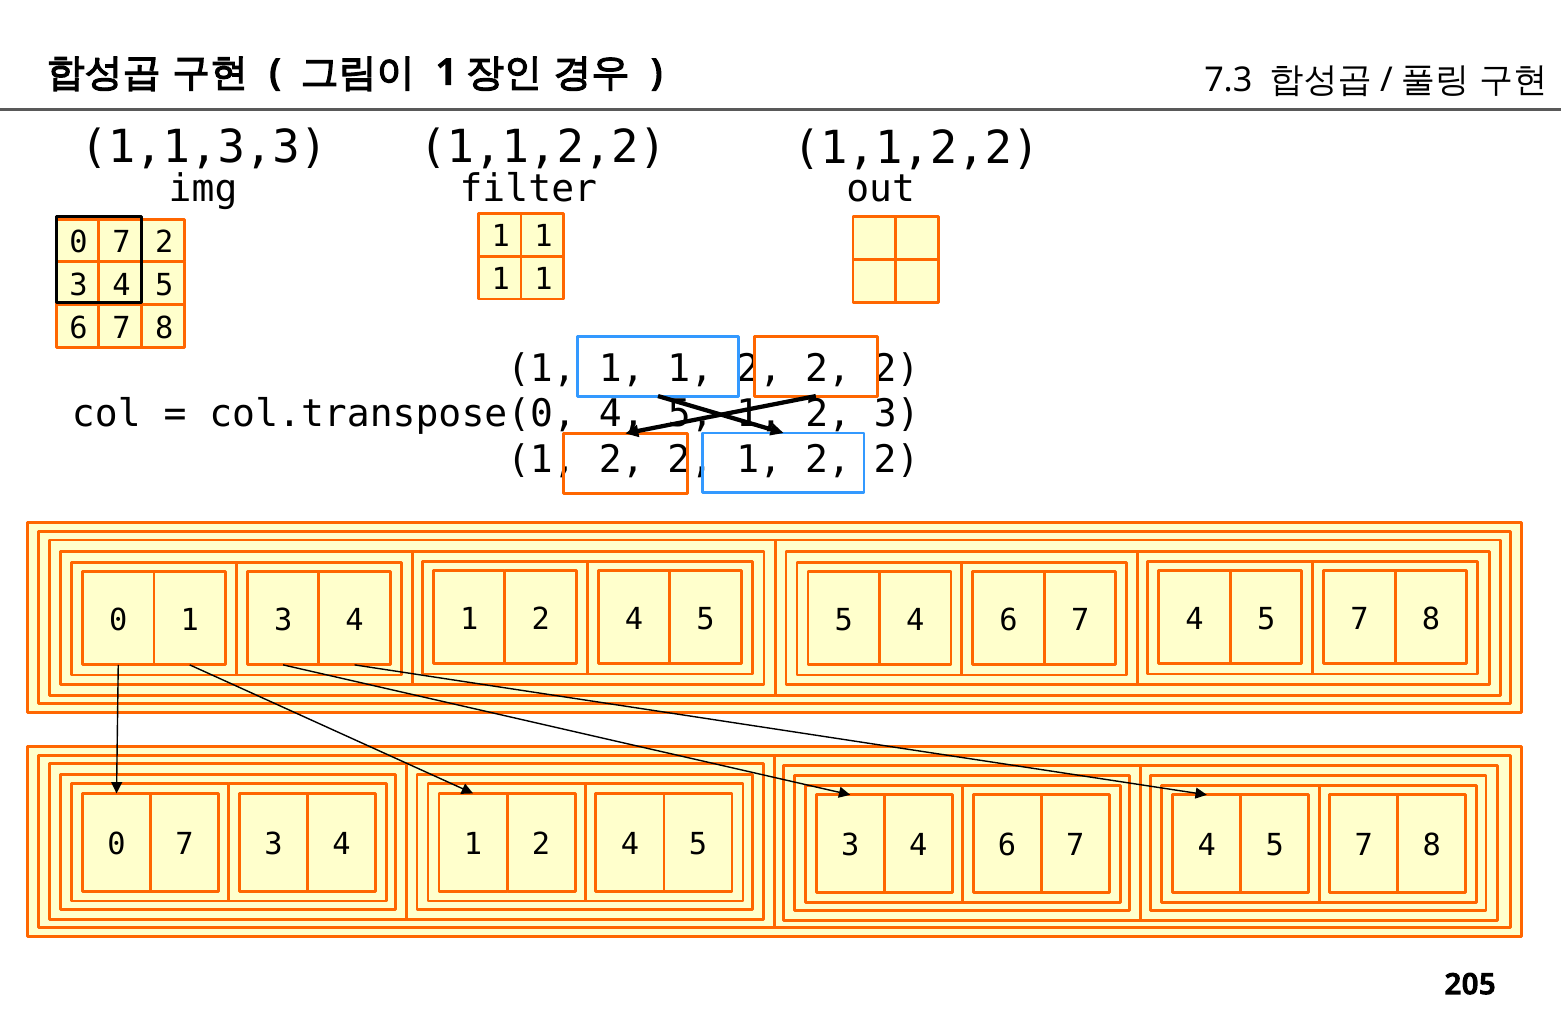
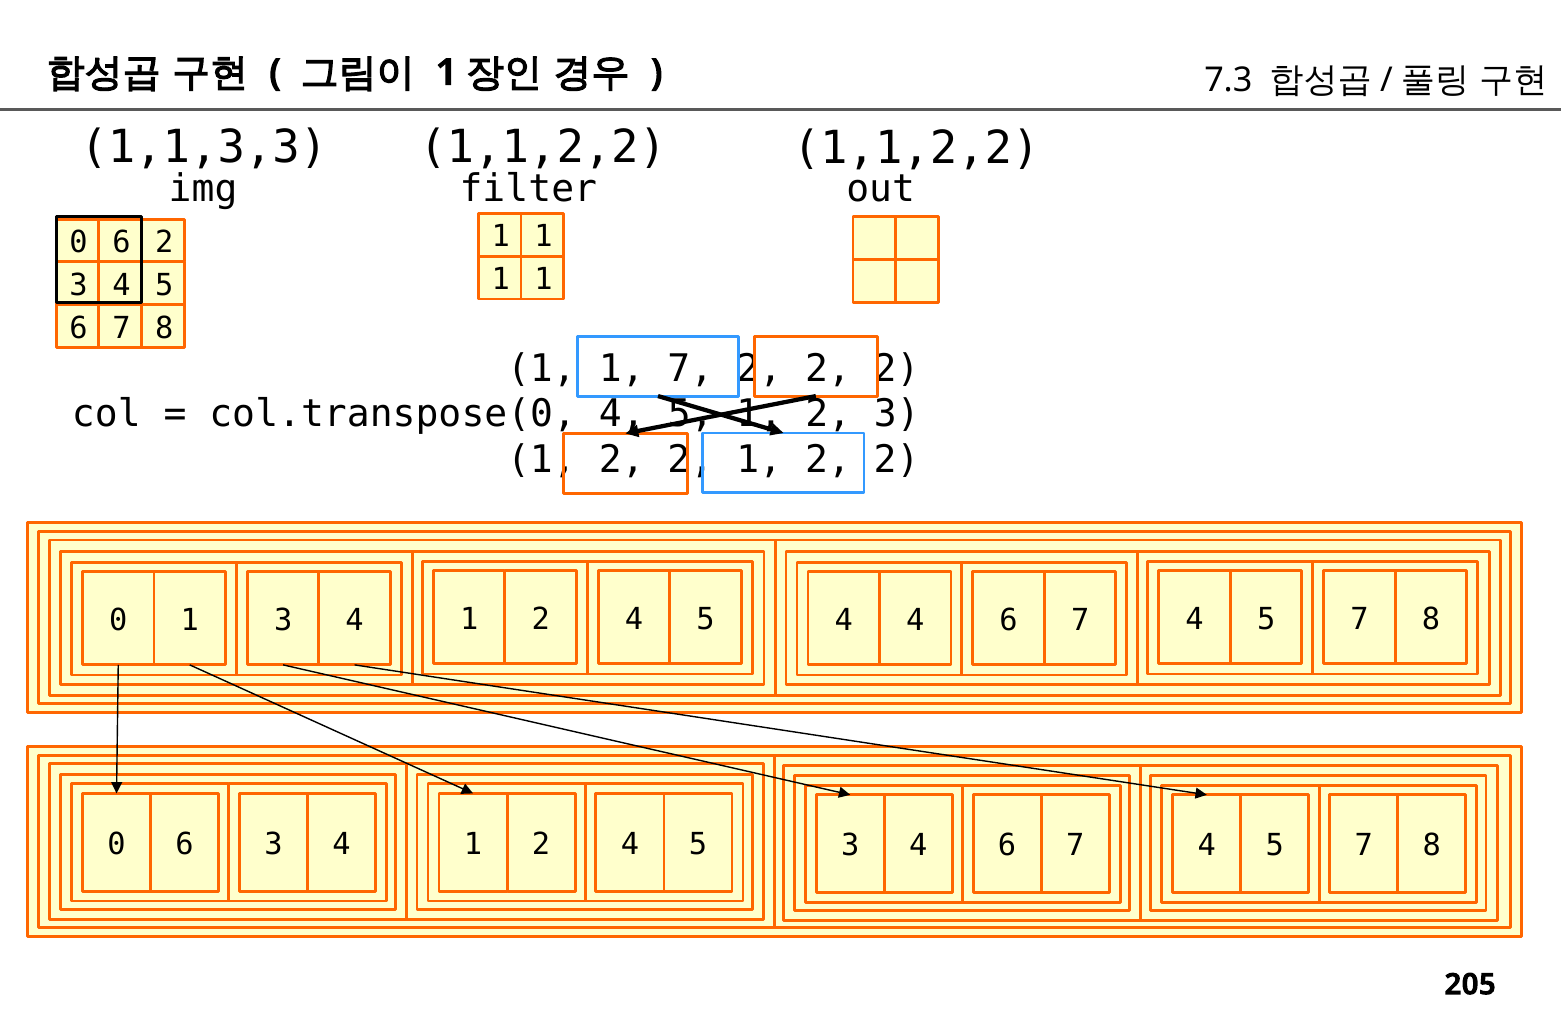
7 at (121, 242): 7 -> 6
1 at (690, 368): 1 -> 7
5 5: 5 -> 4
7 at (185, 844): 7 -> 6
